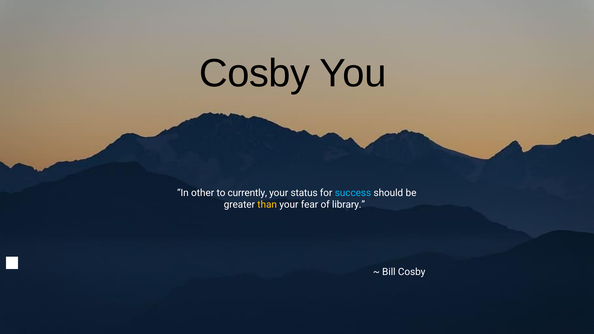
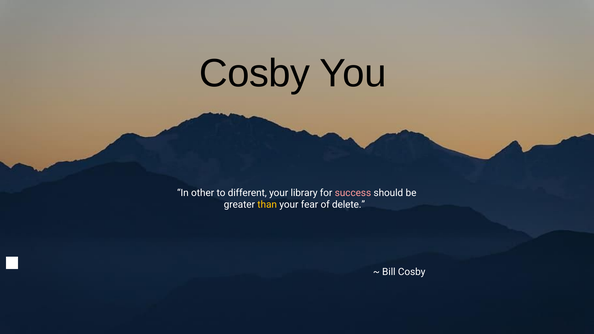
currently: currently -> different
status: status -> library
success colour: light blue -> pink
library: library -> delete
